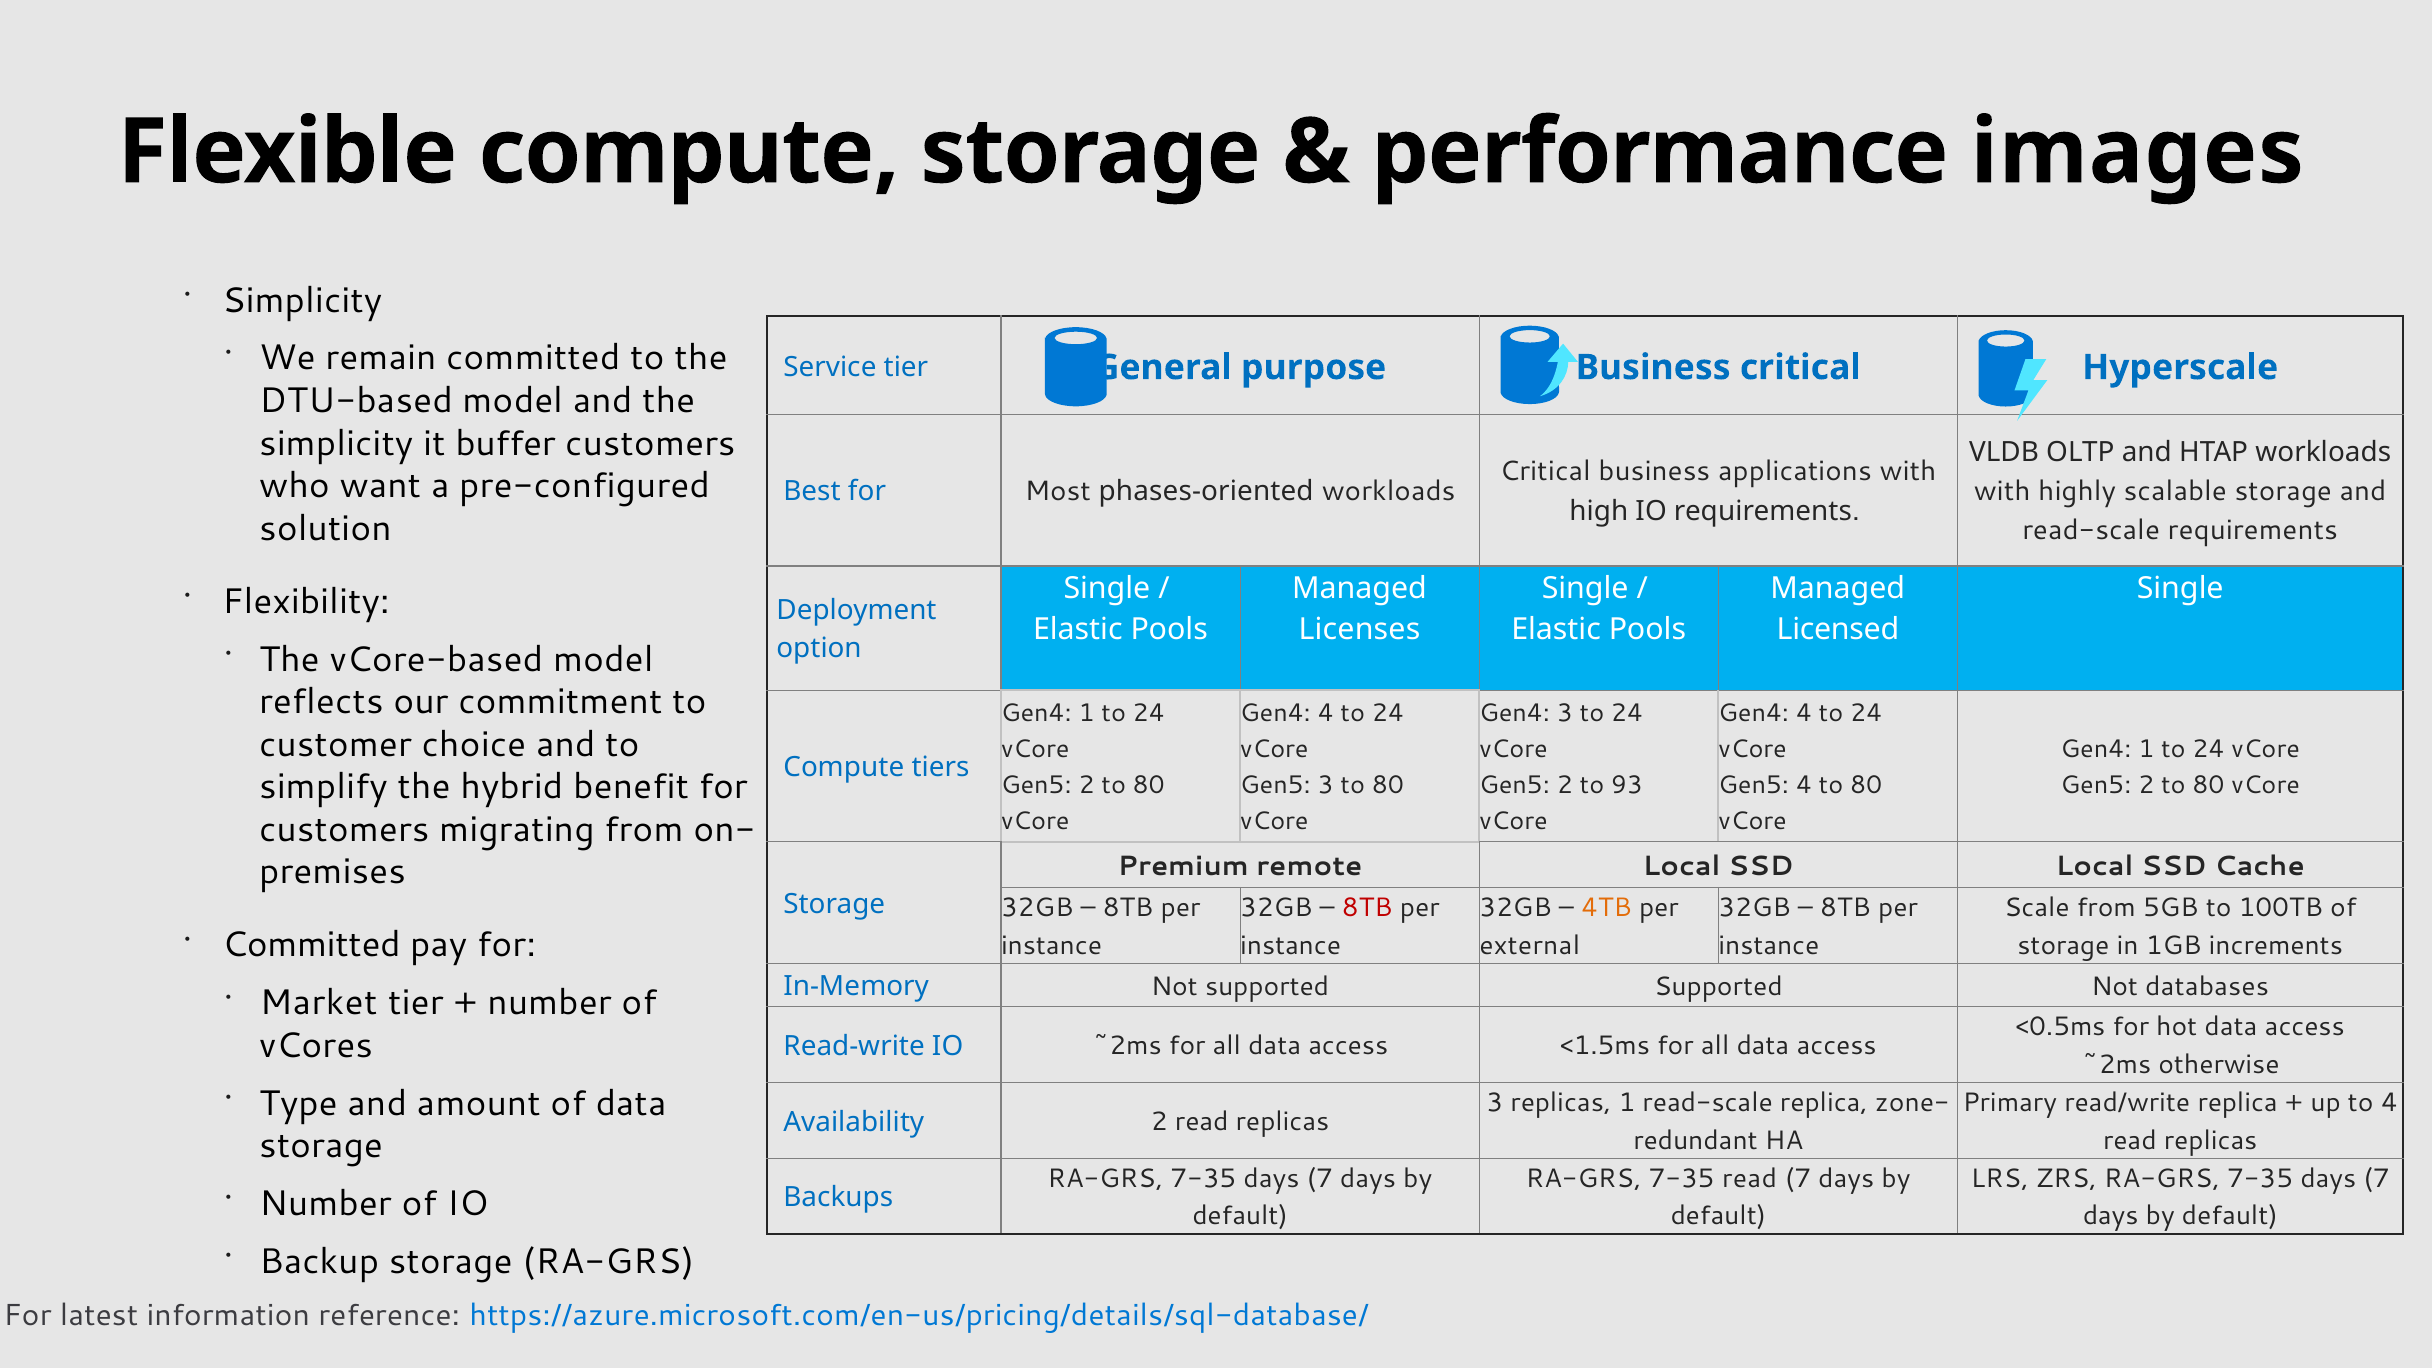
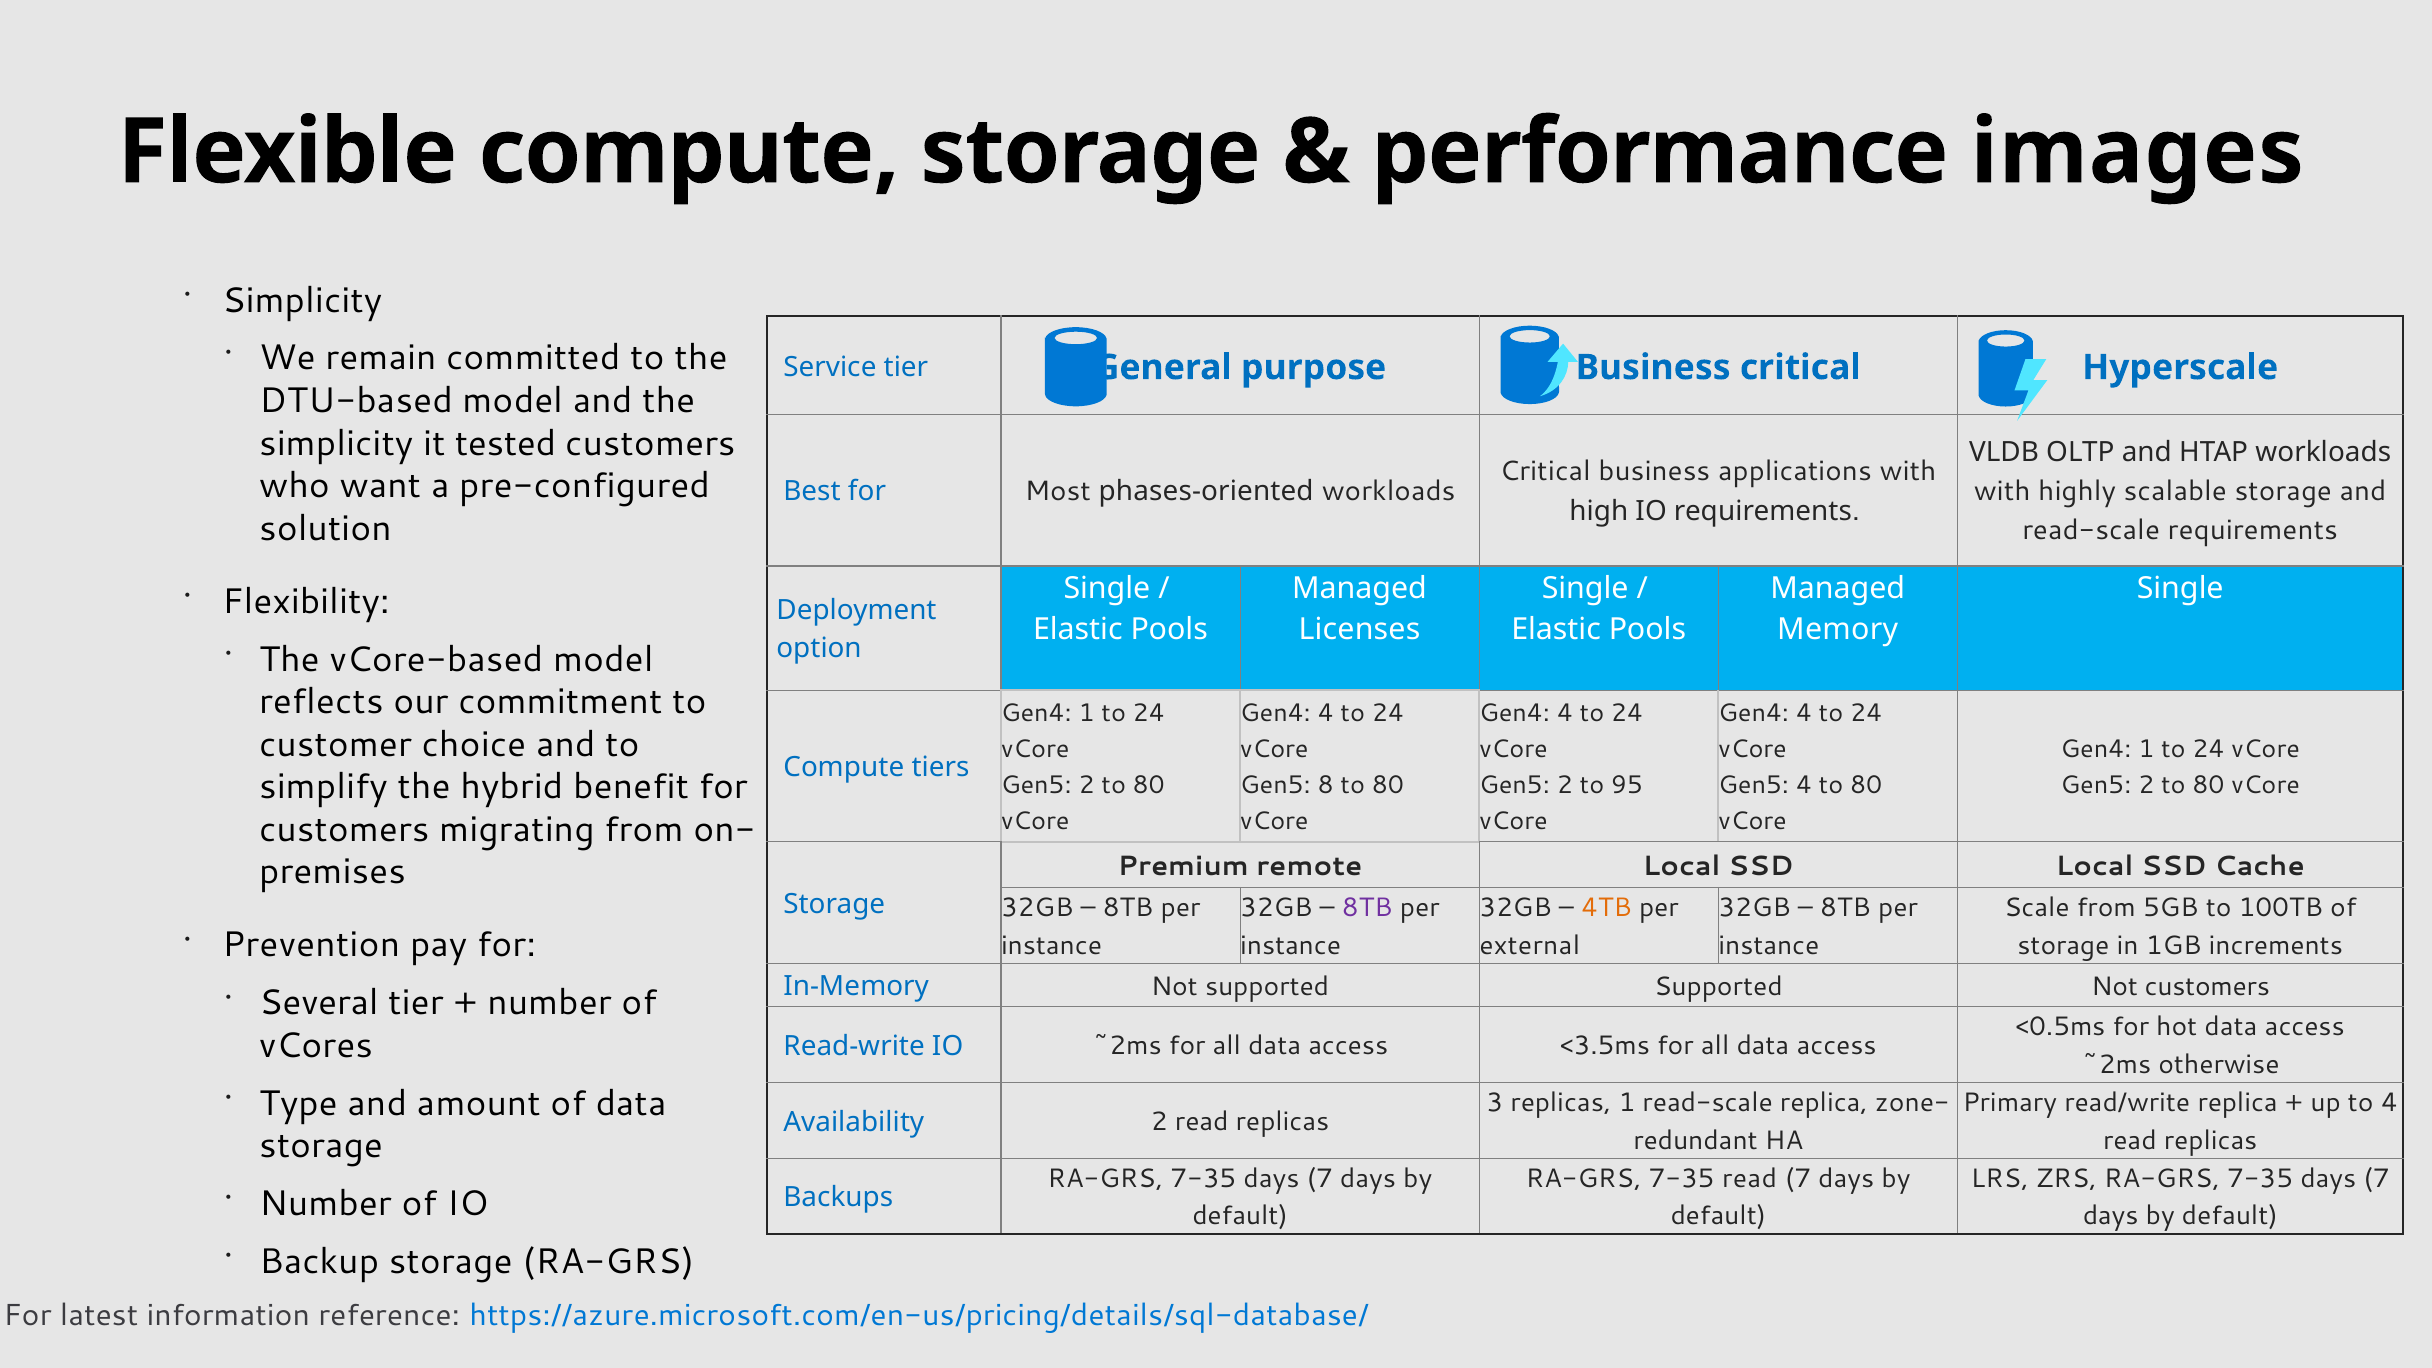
buffer: buffer -> tested
Licensed: Licensed -> Memory
3 at (1565, 713): 3 -> 4
Gen5 3: 3 -> 8
93: 93 -> 95
8TB at (1367, 908) colour: red -> purple
Committed at (311, 945): Committed -> Prevention
Not databases: databases -> customers
Market: Market -> Several
<1.5ms: <1.5ms -> <3.5ms
